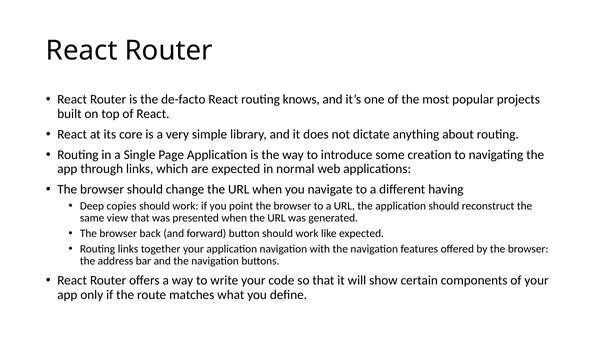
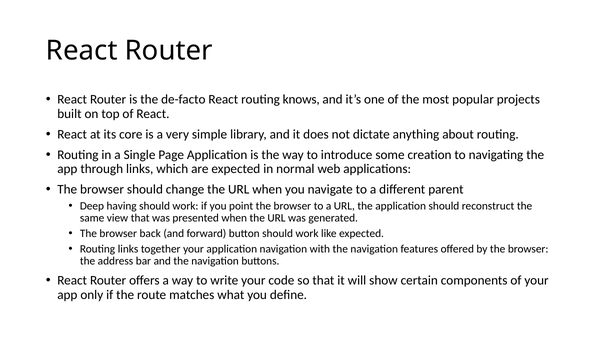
having: having -> parent
copies: copies -> having
